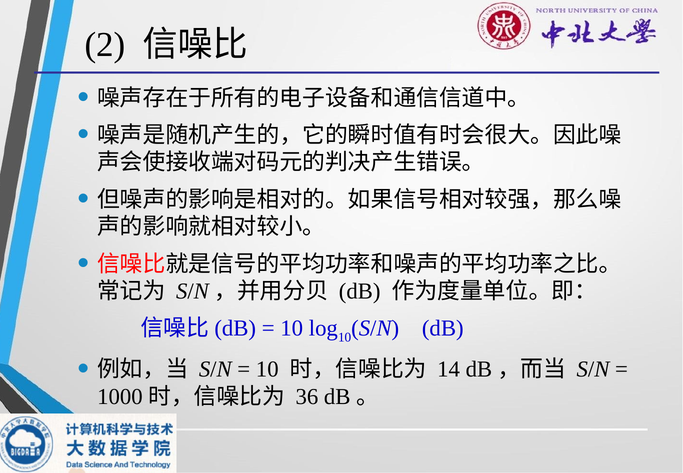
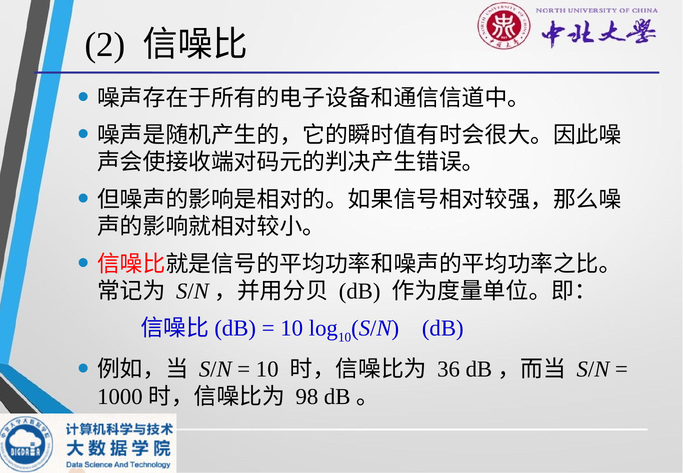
14: 14 -> 36
36: 36 -> 98
